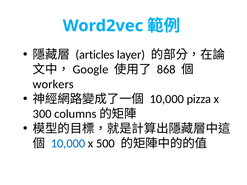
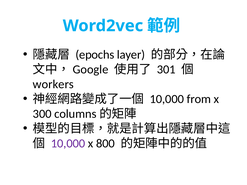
articles: articles -> epochs
868: 868 -> 301
pizza: pizza -> from
10,000 at (68, 144) colour: blue -> purple
500: 500 -> 800
